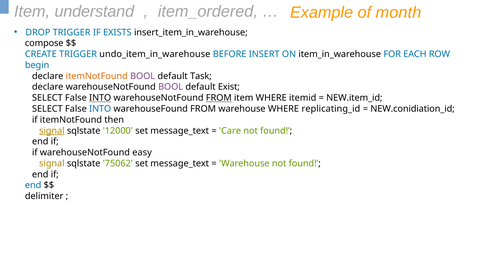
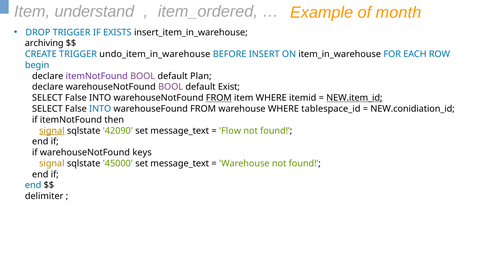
compose: compose -> archiving
itemNotFound at (97, 76) colour: orange -> purple
Task: Task -> Plan
INTO at (100, 98) underline: present -> none
NEW.item_id underline: none -> present
replicating_id: replicating_id -> tablespace_id
12000: 12000 -> 42090
Care: Care -> Flow
easy: easy -> keys
75062: 75062 -> 45000
